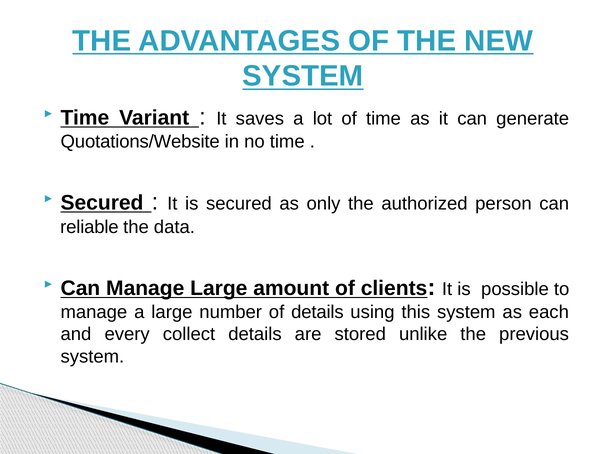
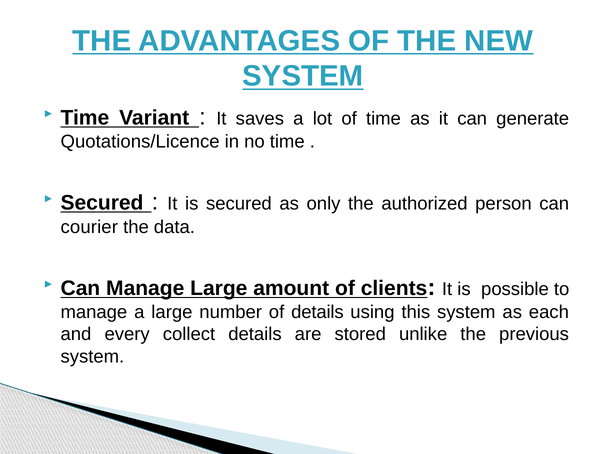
Quotations/Website: Quotations/Website -> Quotations/Licence
reliable: reliable -> courier
